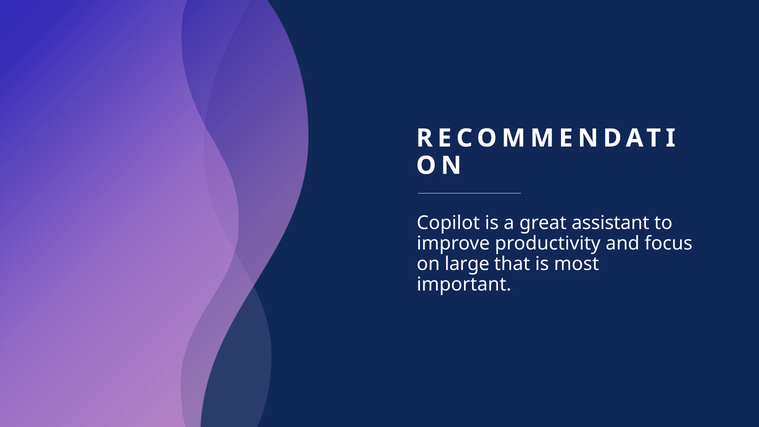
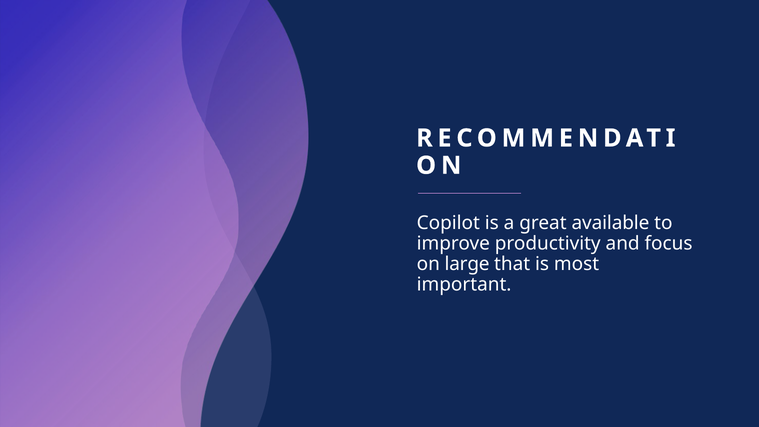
assistant: assistant -> available
